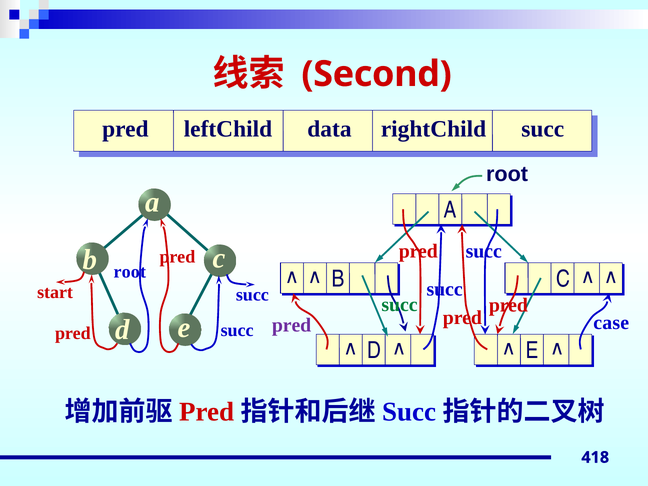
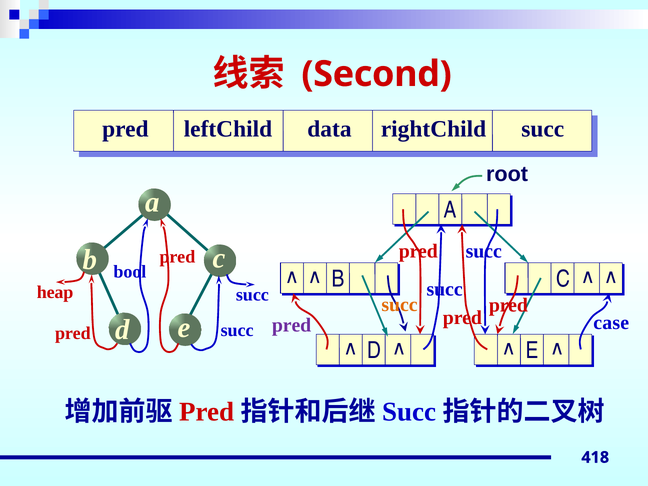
root at (130, 272): root -> bool
start: start -> heap
succ at (400, 305) colour: green -> orange
